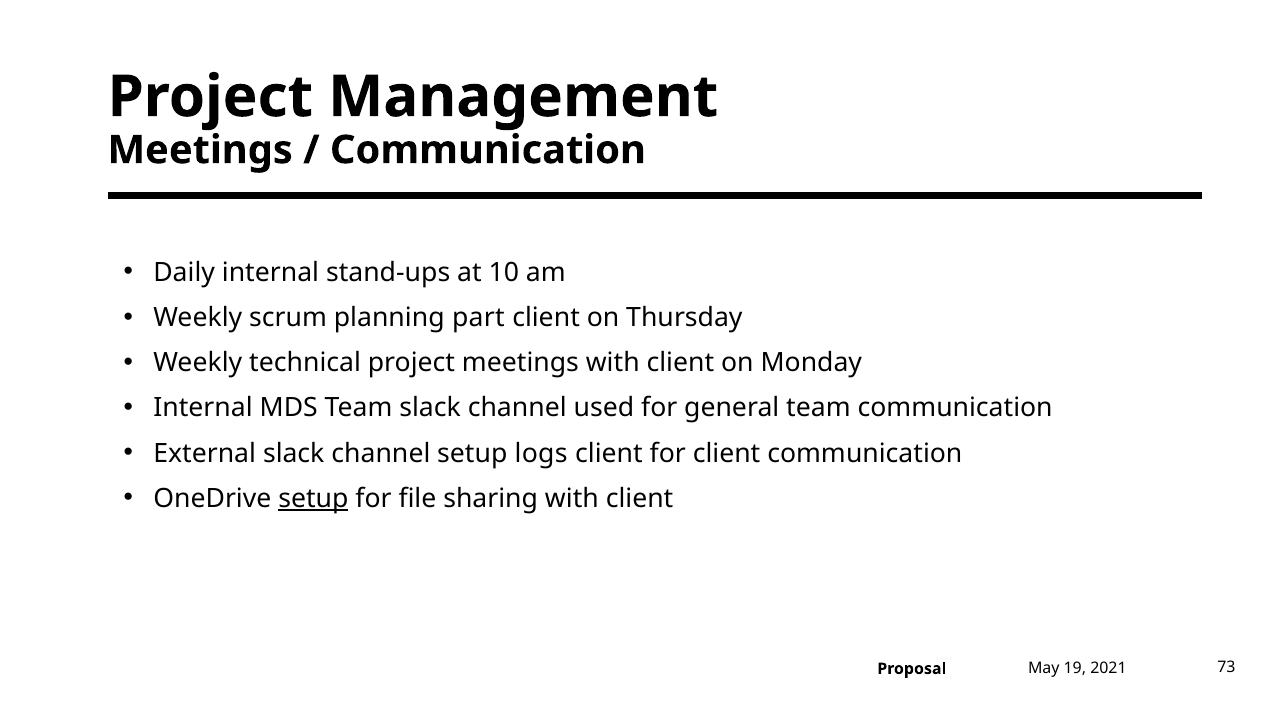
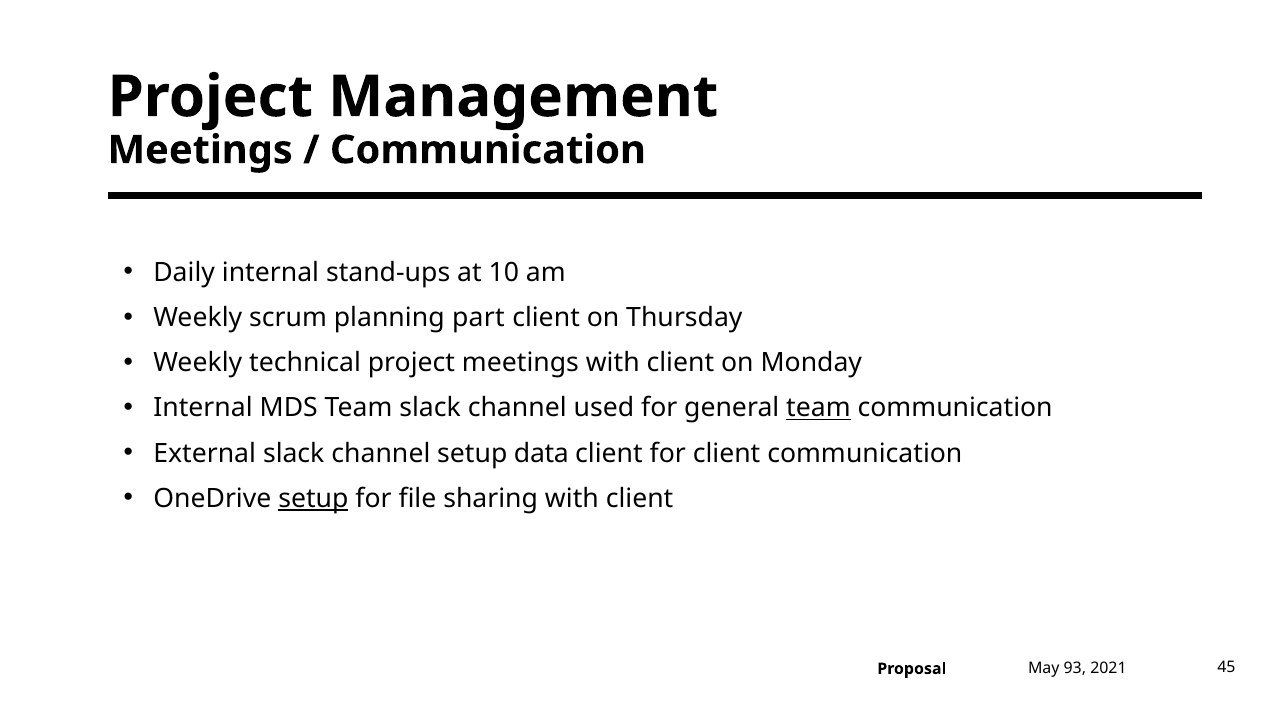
team at (818, 408) underline: none -> present
logs: logs -> data
19: 19 -> 93
73: 73 -> 45
